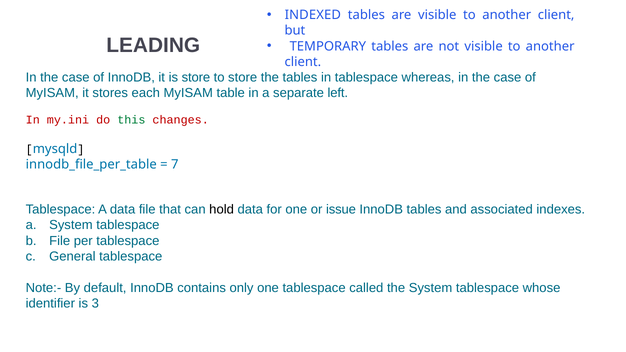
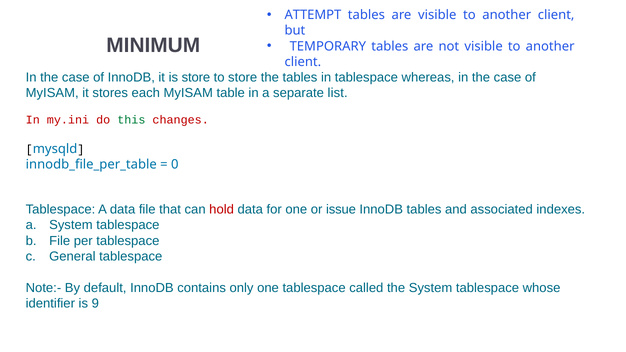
INDEXED: INDEXED -> ATTEMPT
LEADING: LEADING -> MINIMUM
left: left -> list
7: 7 -> 0
hold colour: black -> red
3: 3 -> 9
